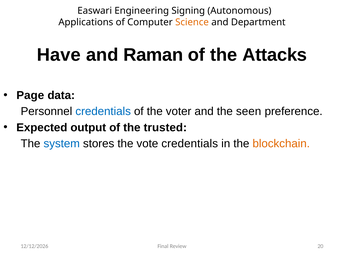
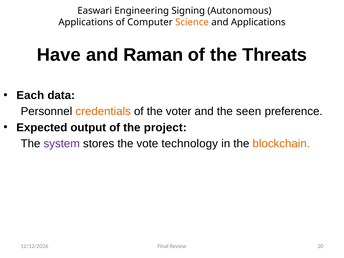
and Department: Department -> Applications
Attacks: Attacks -> Threats
Page: Page -> Each
credentials at (103, 111) colour: blue -> orange
trusted: trusted -> project
system colour: blue -> purple
vote credentials: credentials -> technology
